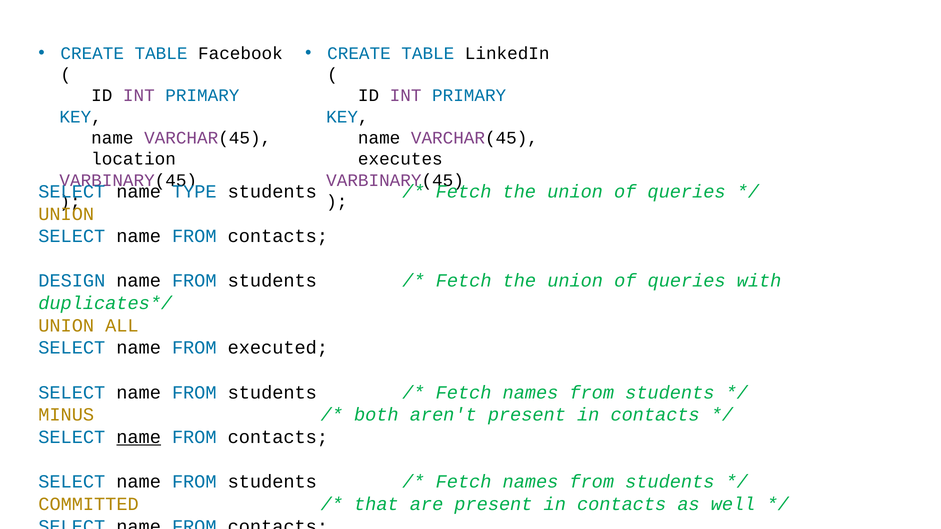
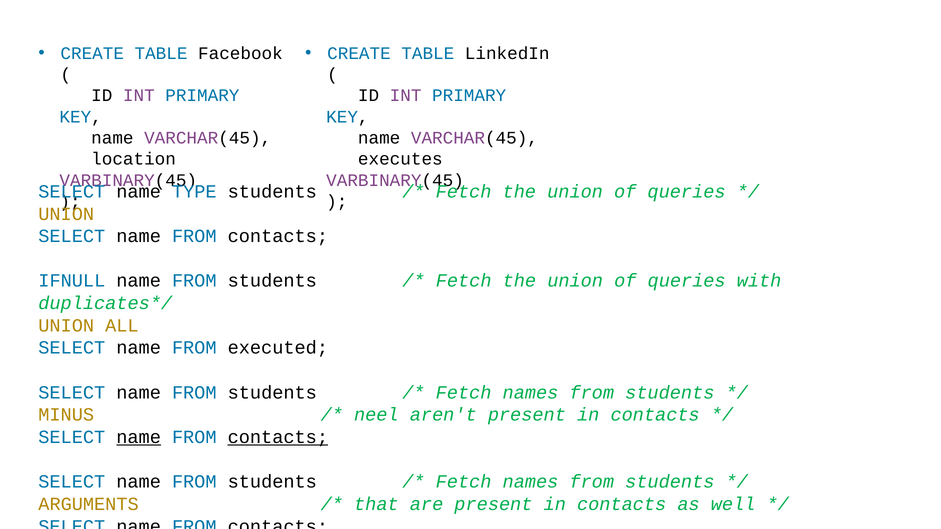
DESIGN: DESIGN -> IFNULL
both: both -> neel
contacts at (278, 437) underline: none -> present
COMMITTED: COMMITTED -> ARGUMENTS
